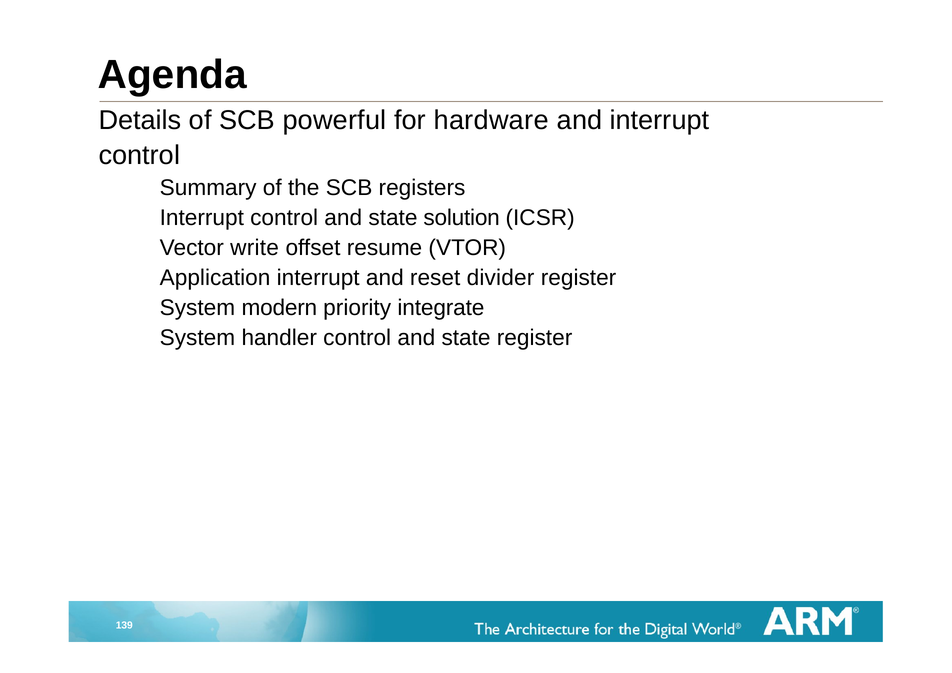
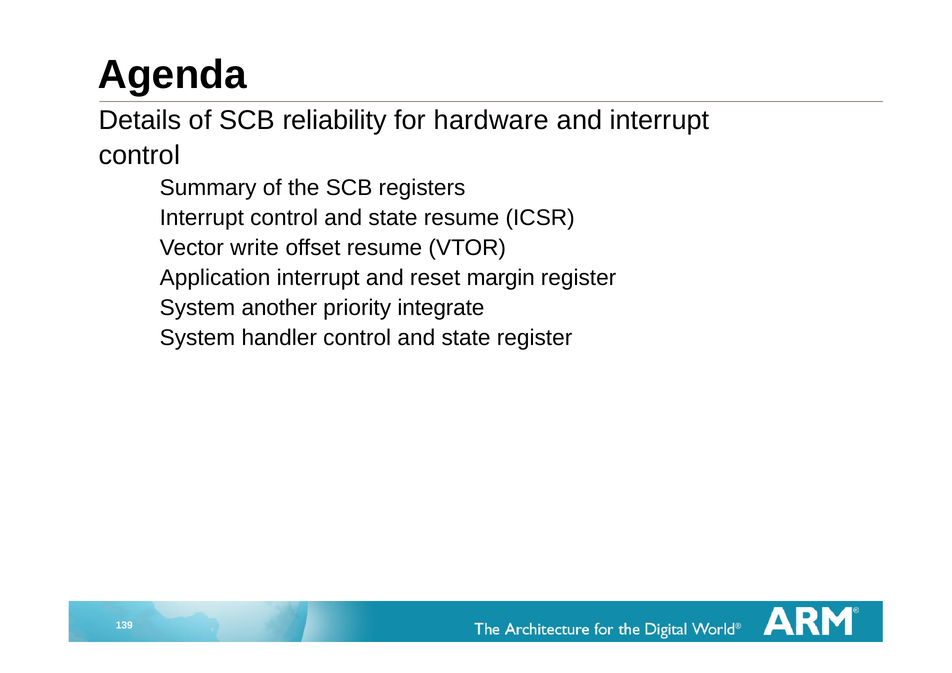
powerful: powerful -> reliability
state solution: solution -> resume
divider: divider -> margin
modern: modern -> another
